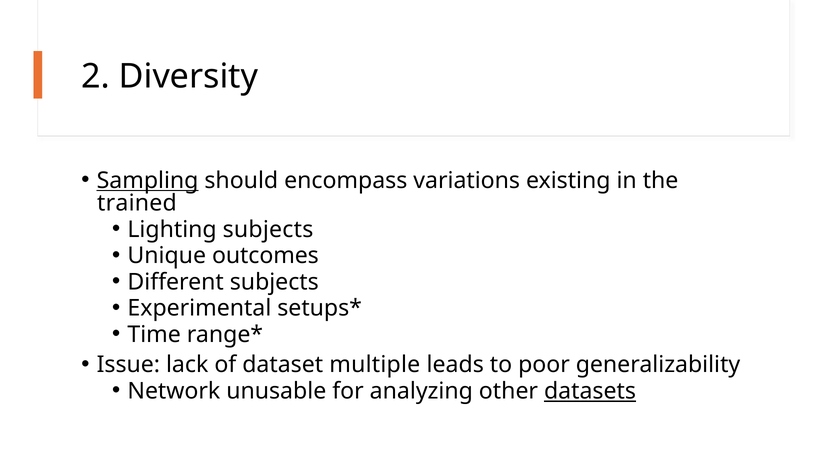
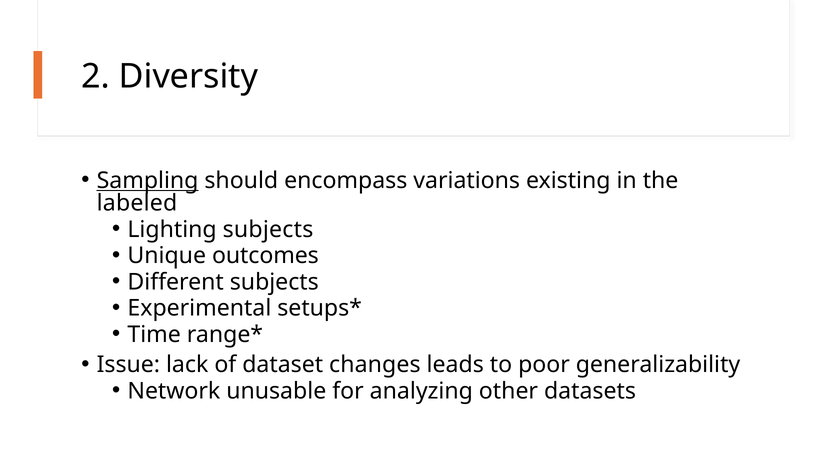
trained: trained -> labeled
multiple: multiple -> changes
datasets underline: present -> none
